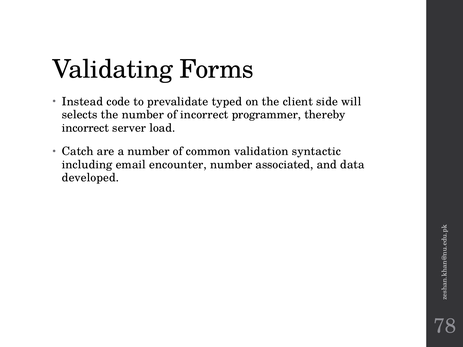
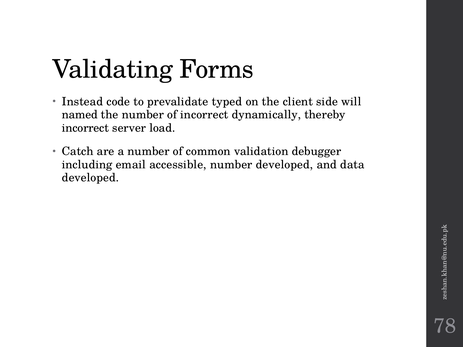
selects: selects -> named
programmer: programmer -> dynamically
syntactic: syntactic -> debugger
encounter: encounter -> accessible
number associated: associated -> developed
